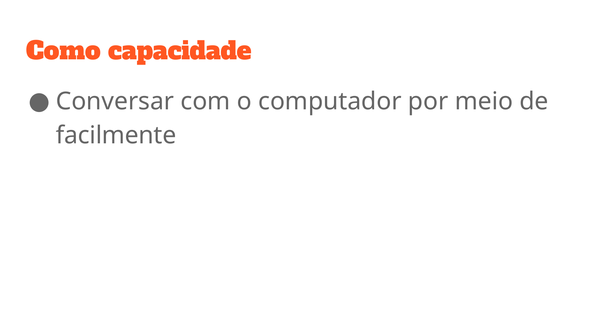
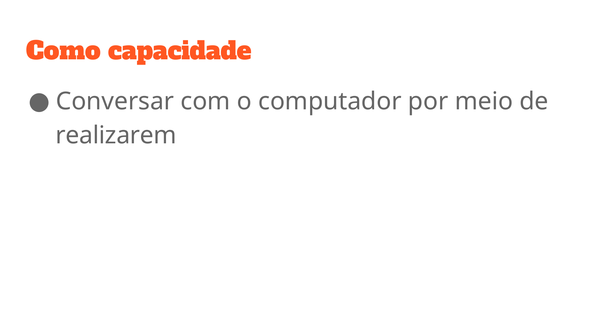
facilmente: facilmente -> realizarem
